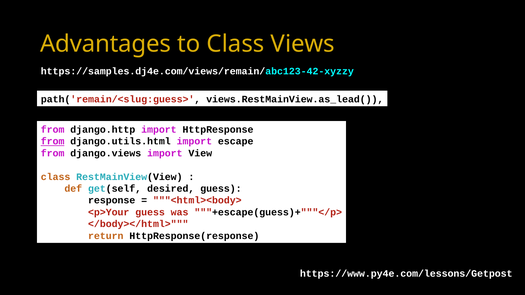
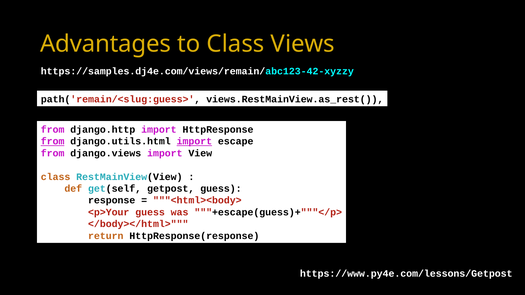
views.RestMainView.as_lead(: views.RestMainView.as_lead( -> views.RestMainView.as_rest(
import at (194, 142) underline: none -> present
desired: desired -> getpost
